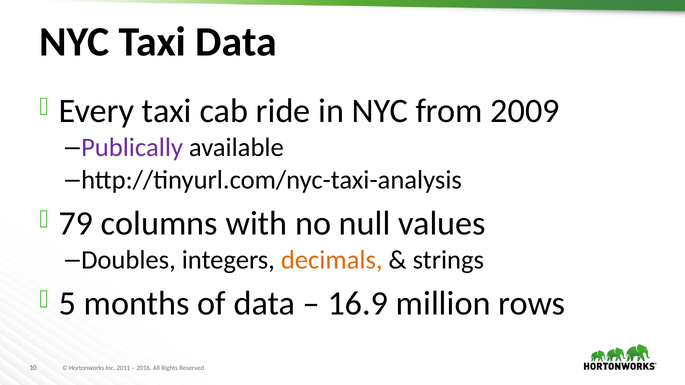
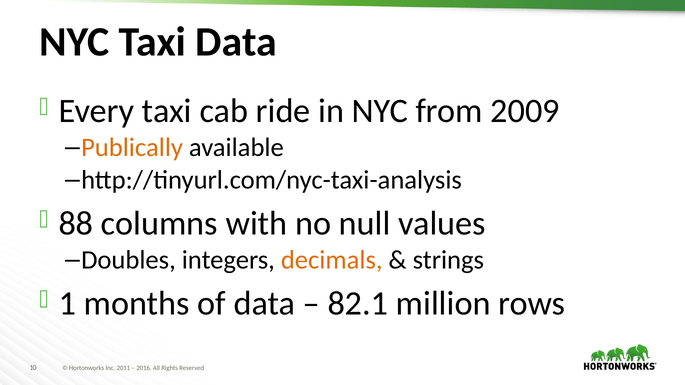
Publically colour: purple -> orange
79: 79 -> 88
5: 5 -> 1
16.9: 16.9 -> 82.1
